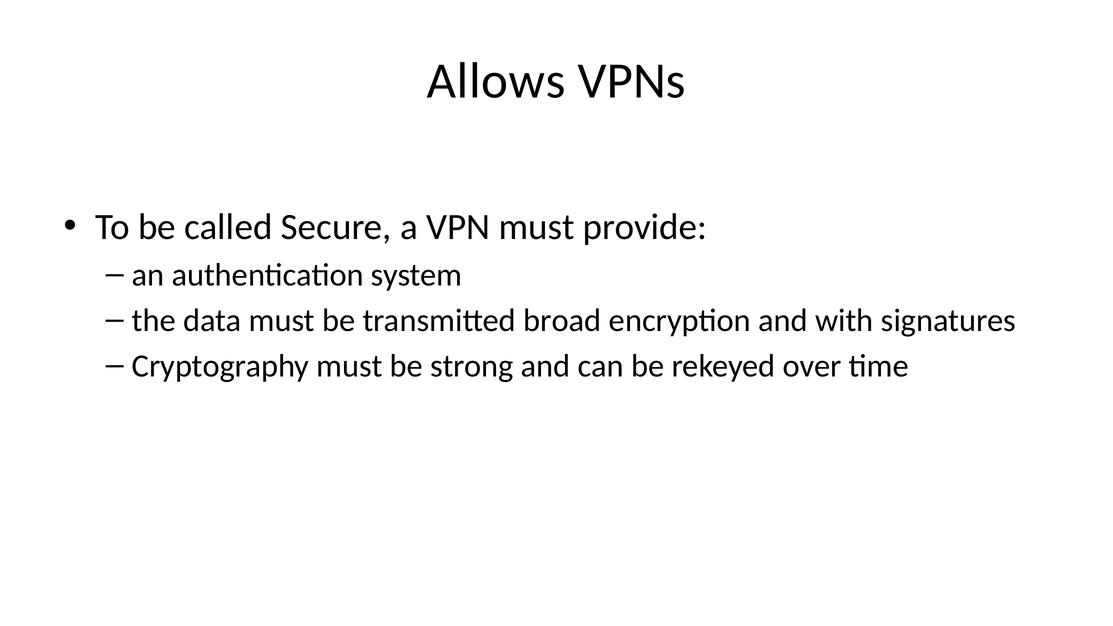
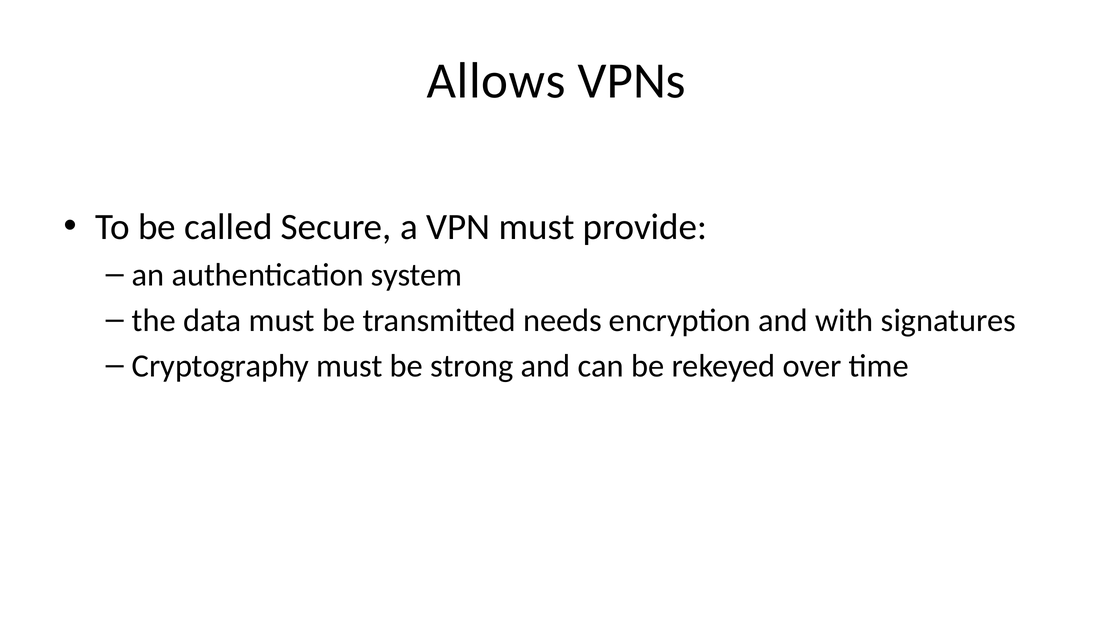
broad: broad -> needs
